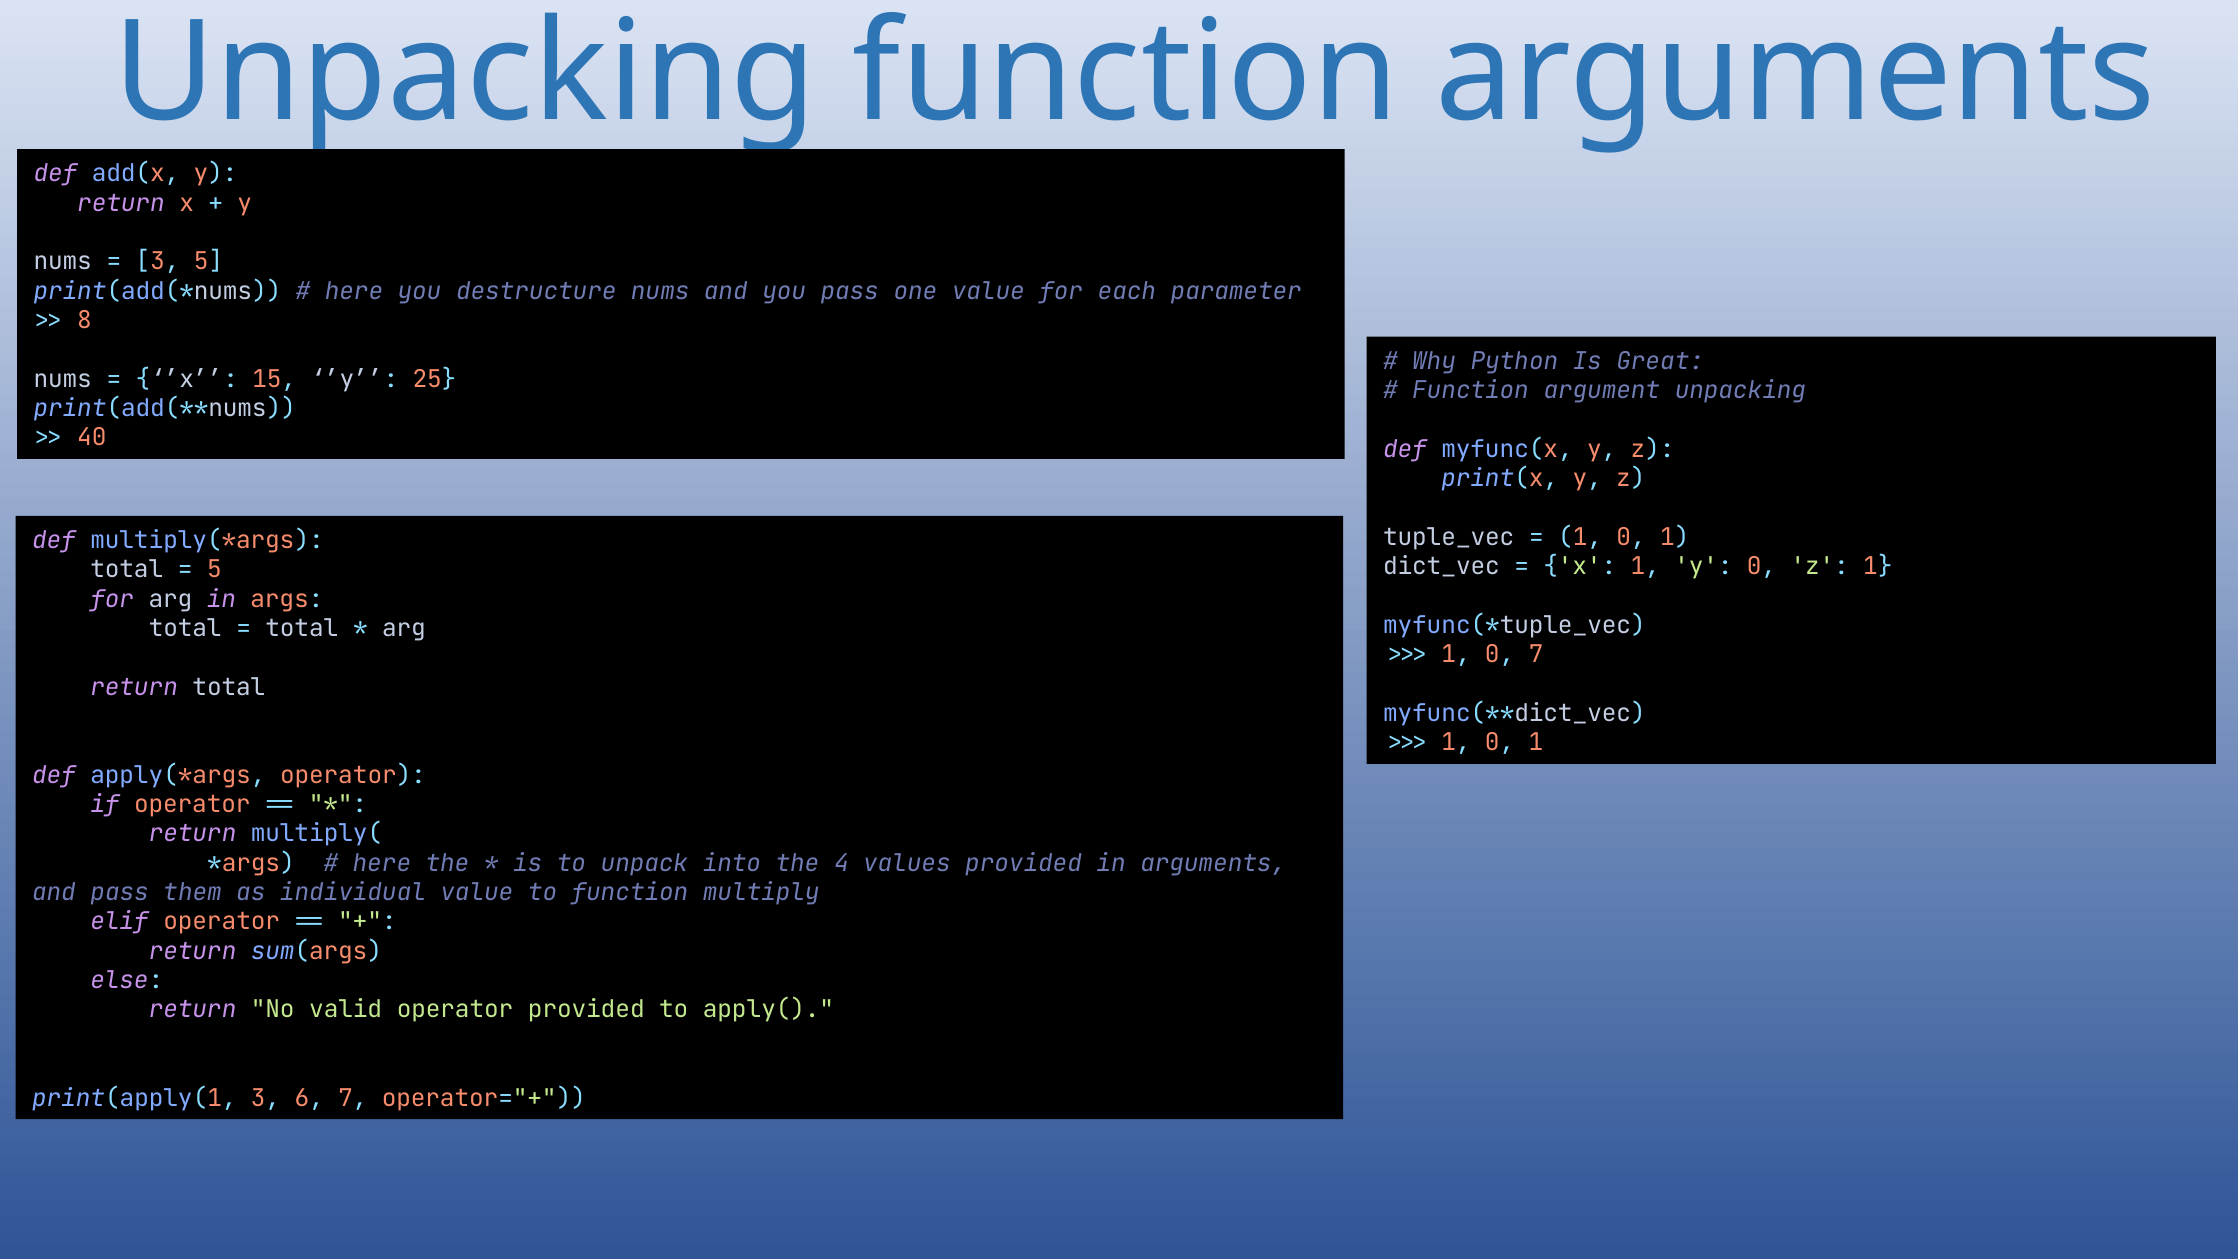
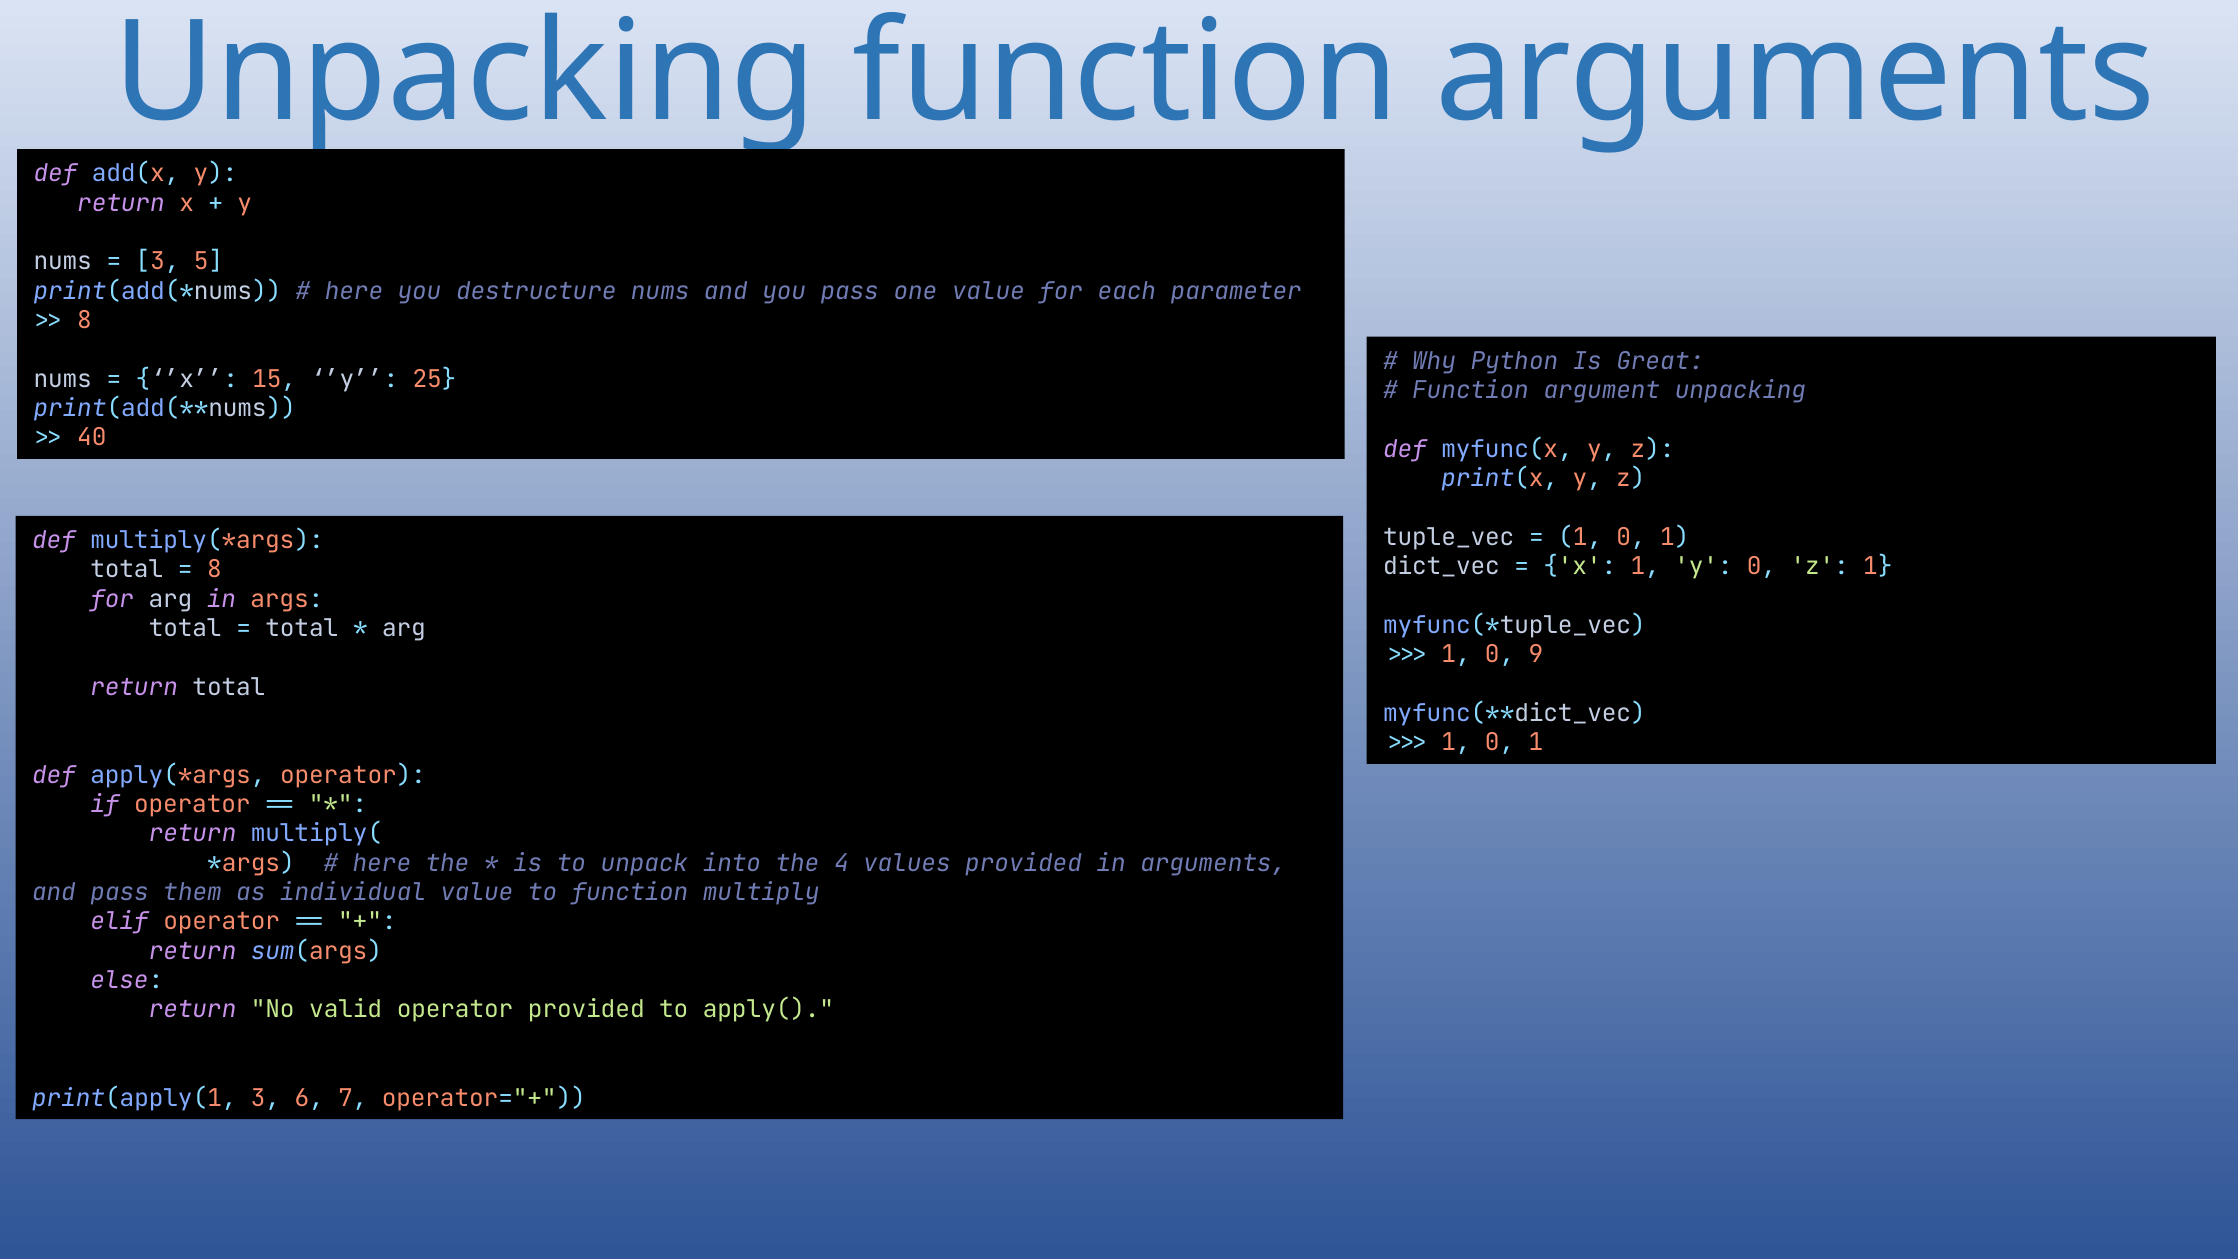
5 at (214, 570): 5 -> 8
0 7: 7 -> 9
